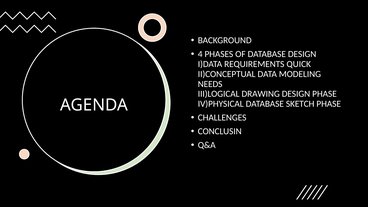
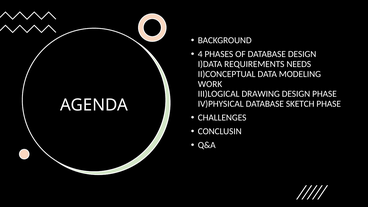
QUICK: QUICK -> NEEDS
NEEDS: NEEDS -> WORK
